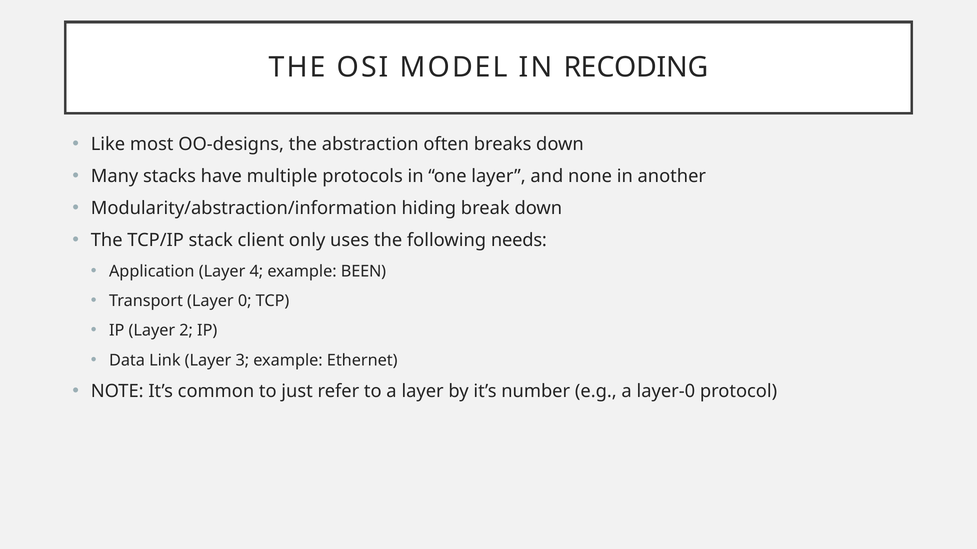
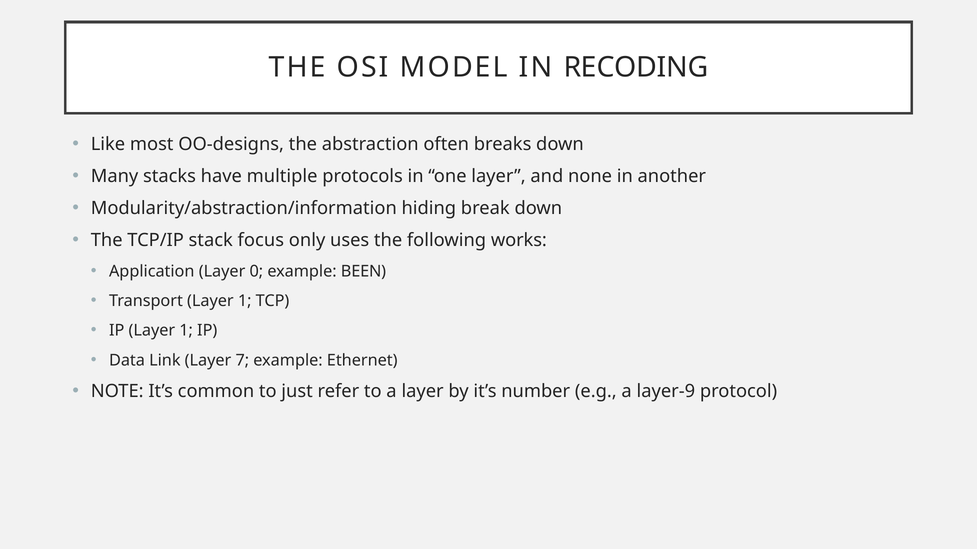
client: client -> focus
needs: needs -> works
4: 4 -> 0
Transport Layer 0: 0 -> 1
IP Layer 2: 2 -> 1
3: 3 -> 7
layer-0: layer-0 -> layer-9
